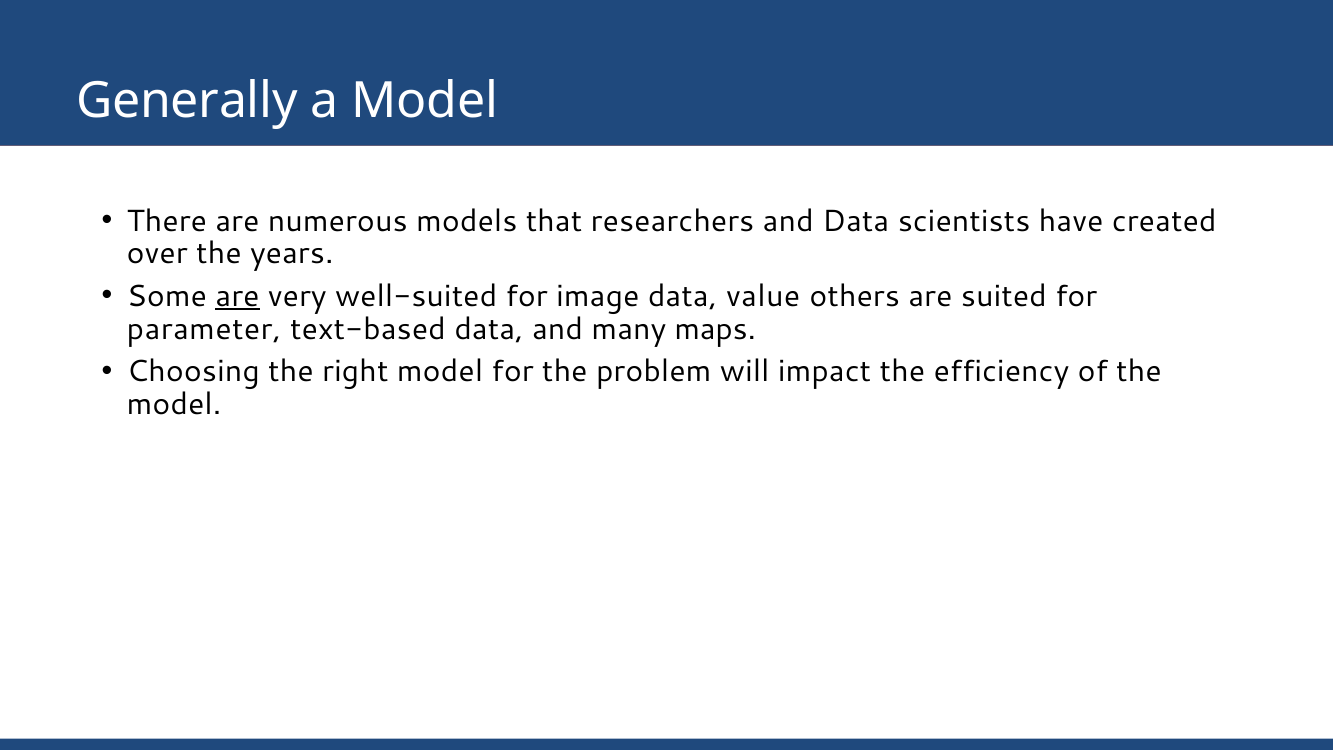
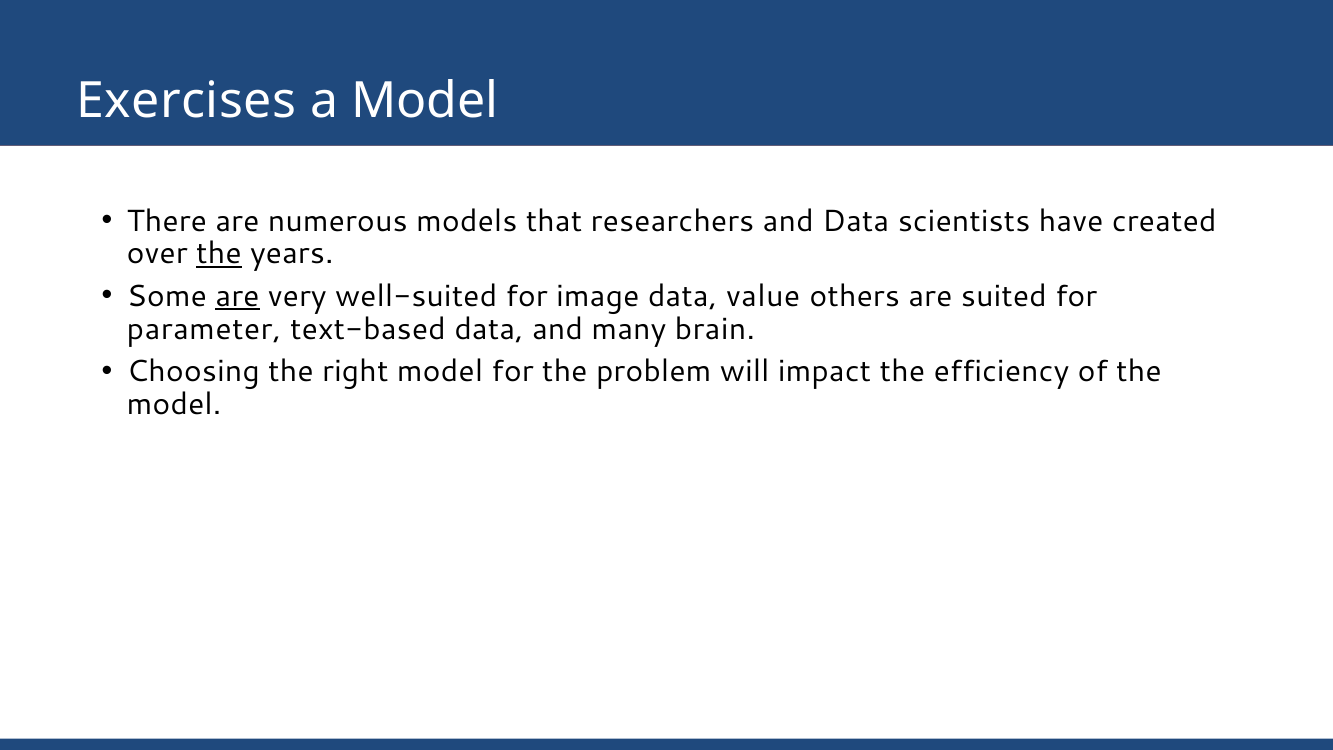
Generally: Generally -> Exercises
the at (219, 254) underline: none -> present
maps: maps -> brain
